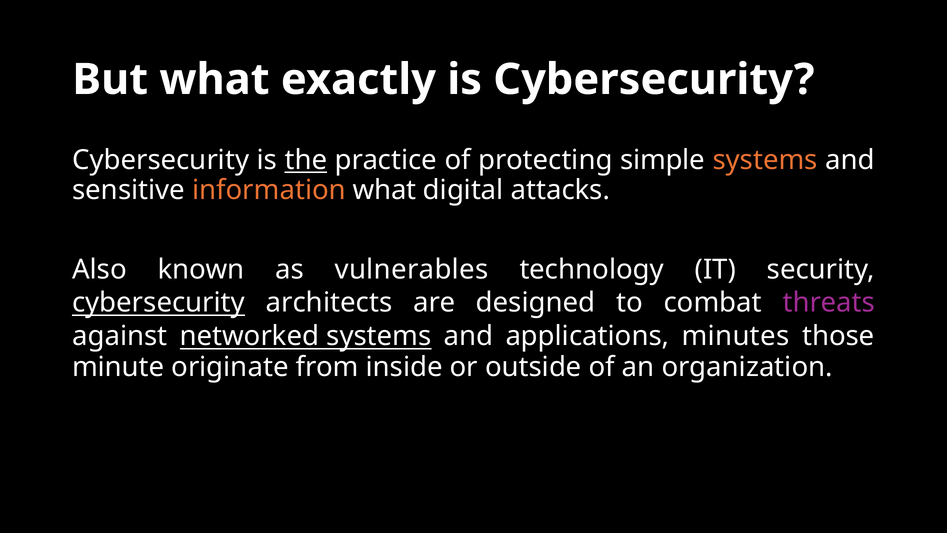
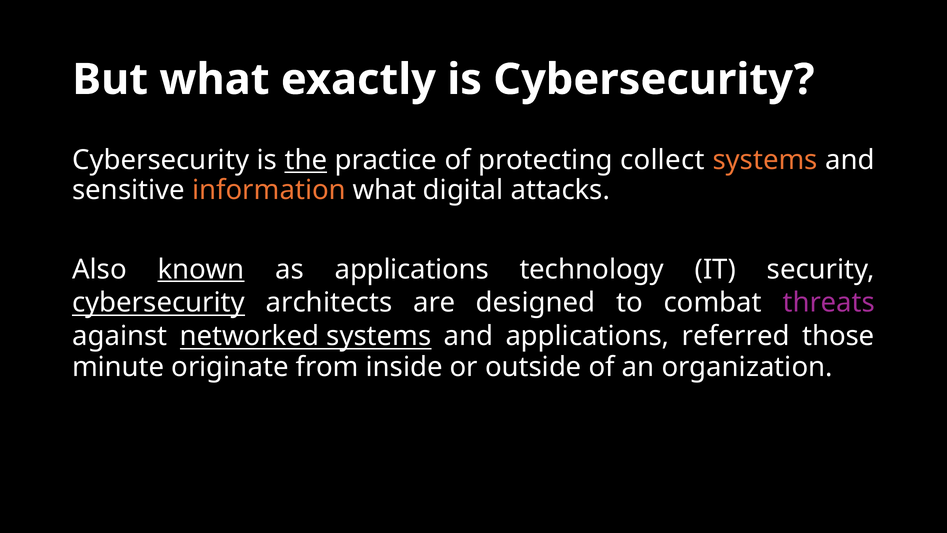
simple: simple -> collect
known underline: none -> present
as vulnerables: vulnerables -> applications
minutes: minutes -> referred
